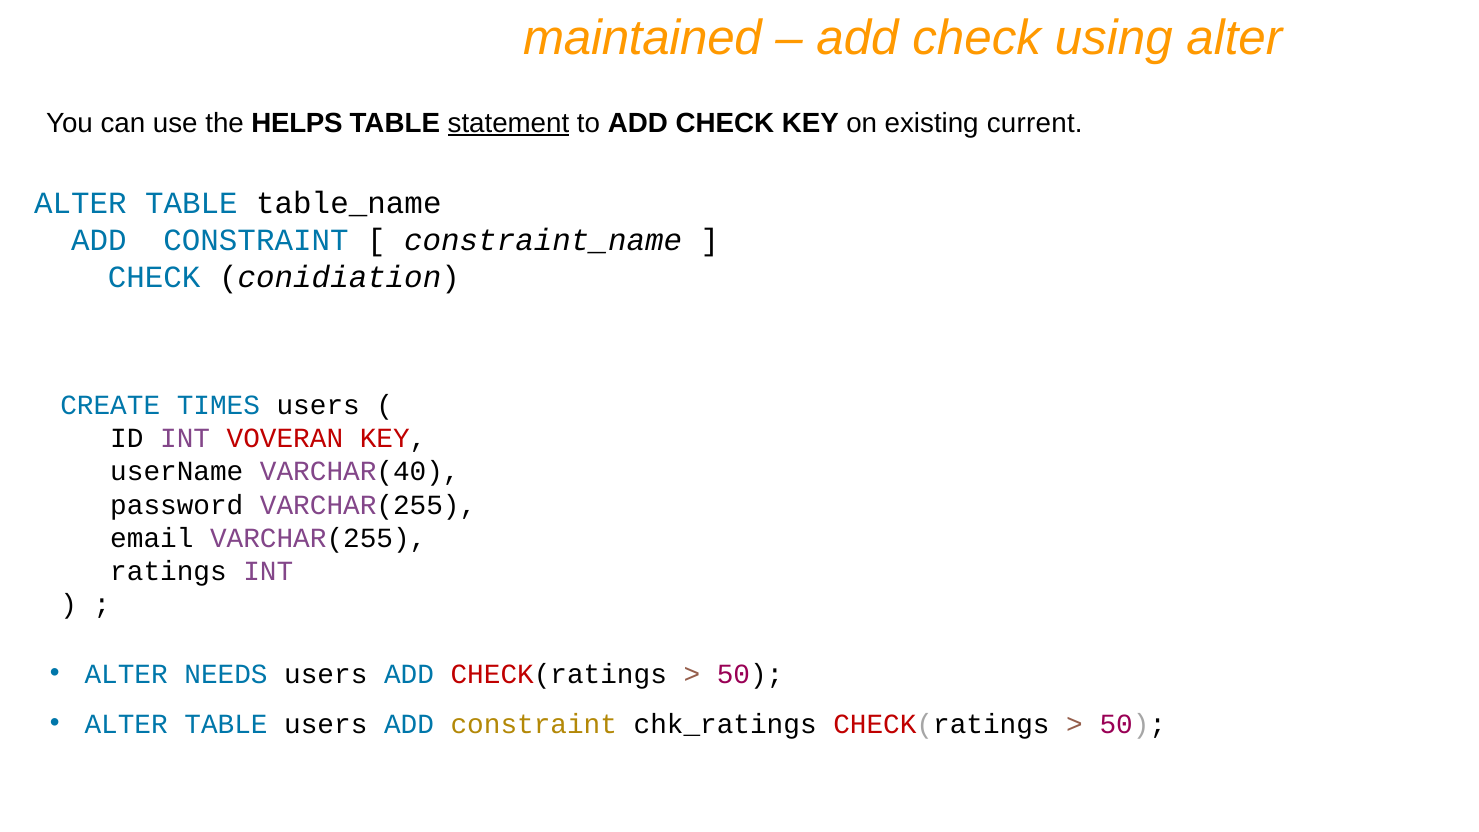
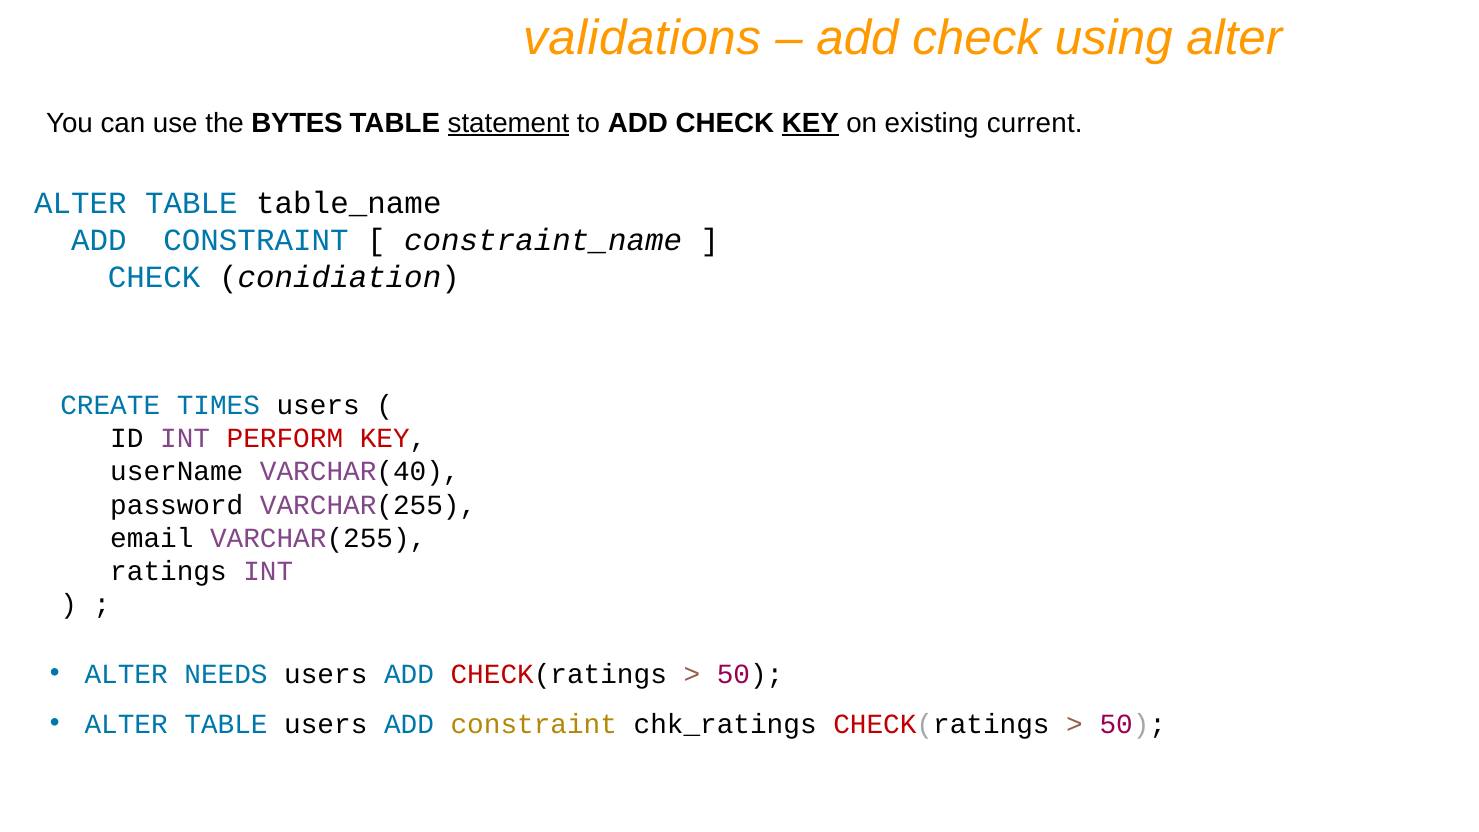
maintained: maintained -> validations
HELPS: HELPS -> BYTES
KEY at (810, 123) underline: none -> present
VOVERAN: VOVERAN -> PERFORM
